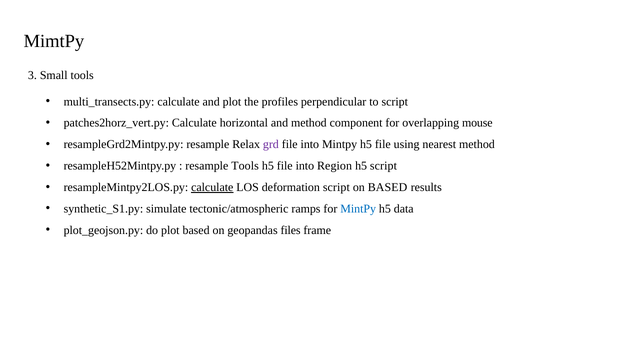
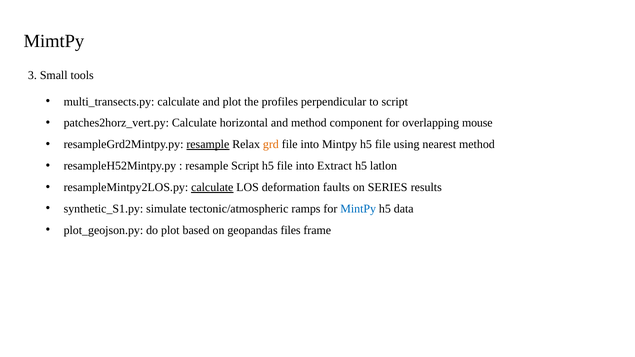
resample at (208, 145) underline: none -> present
grd colour: purple -> orange
resample Tools: Tools -> Script
Region: Region -> Extract
h5 script: script -> latlon
deformation script: script -> faults
on BASED: BASED -> SERIES
